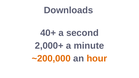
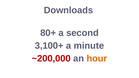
40+: 40+ -> 80+
2,000+: 2,000+ -> 3,100+
~200,000 colour: orange -> red
